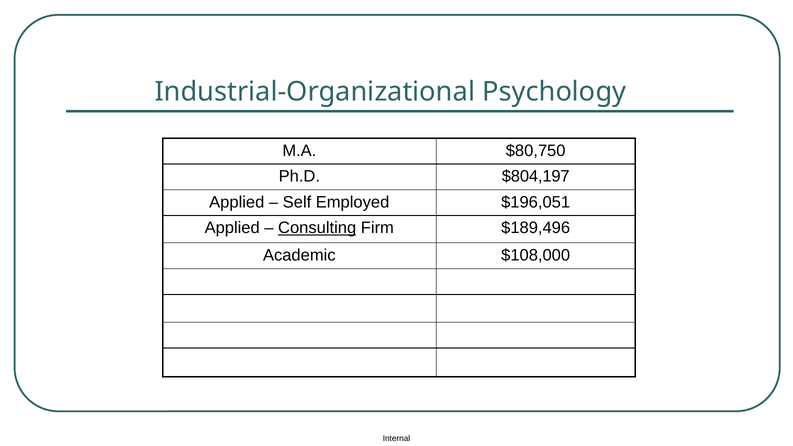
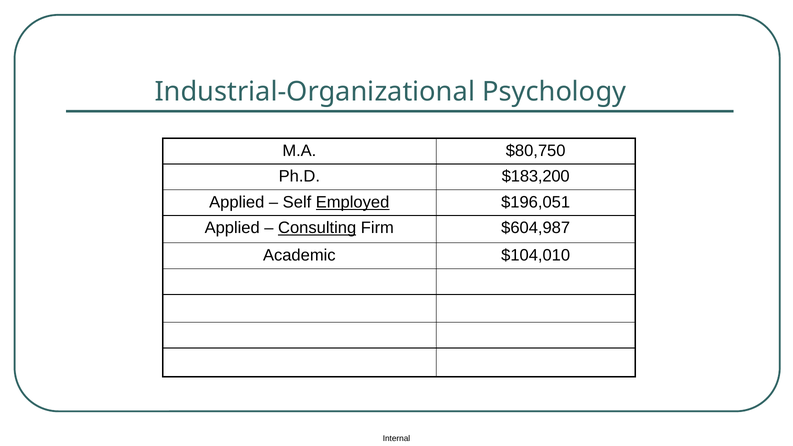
$804,197: $804,197 -> $183,200
Employed underline: none -> present
$189,496: $189,496 -> $604,987
$108,000: $108,000 -> $104,010
